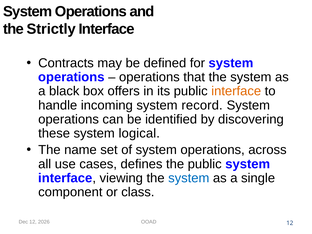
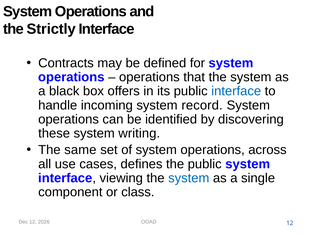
interface at (236, 91) colour: orange -> blue
logical: logical -> writing
name: name -> same
